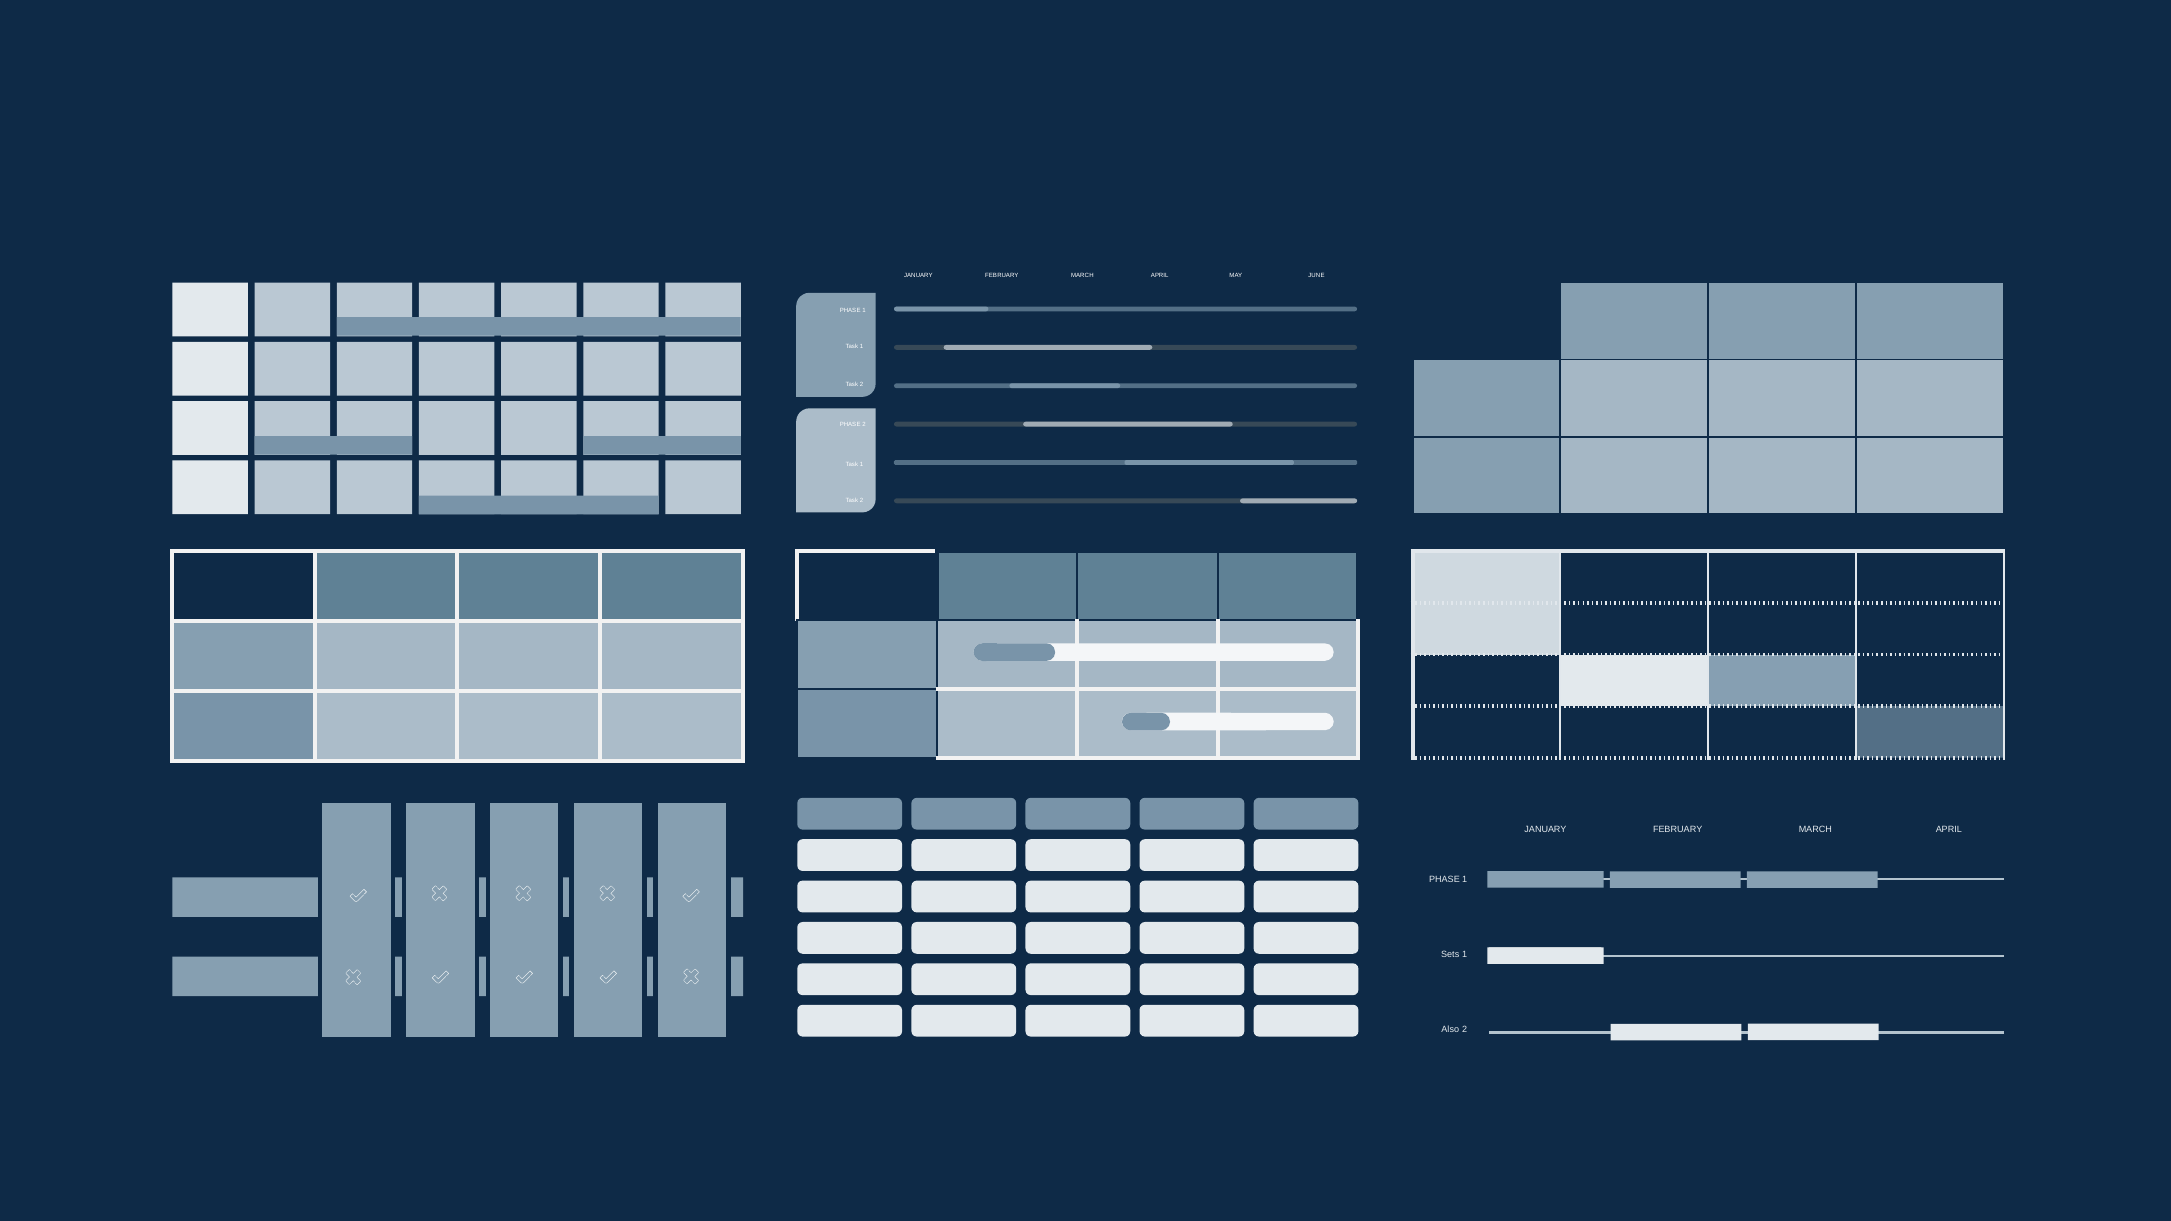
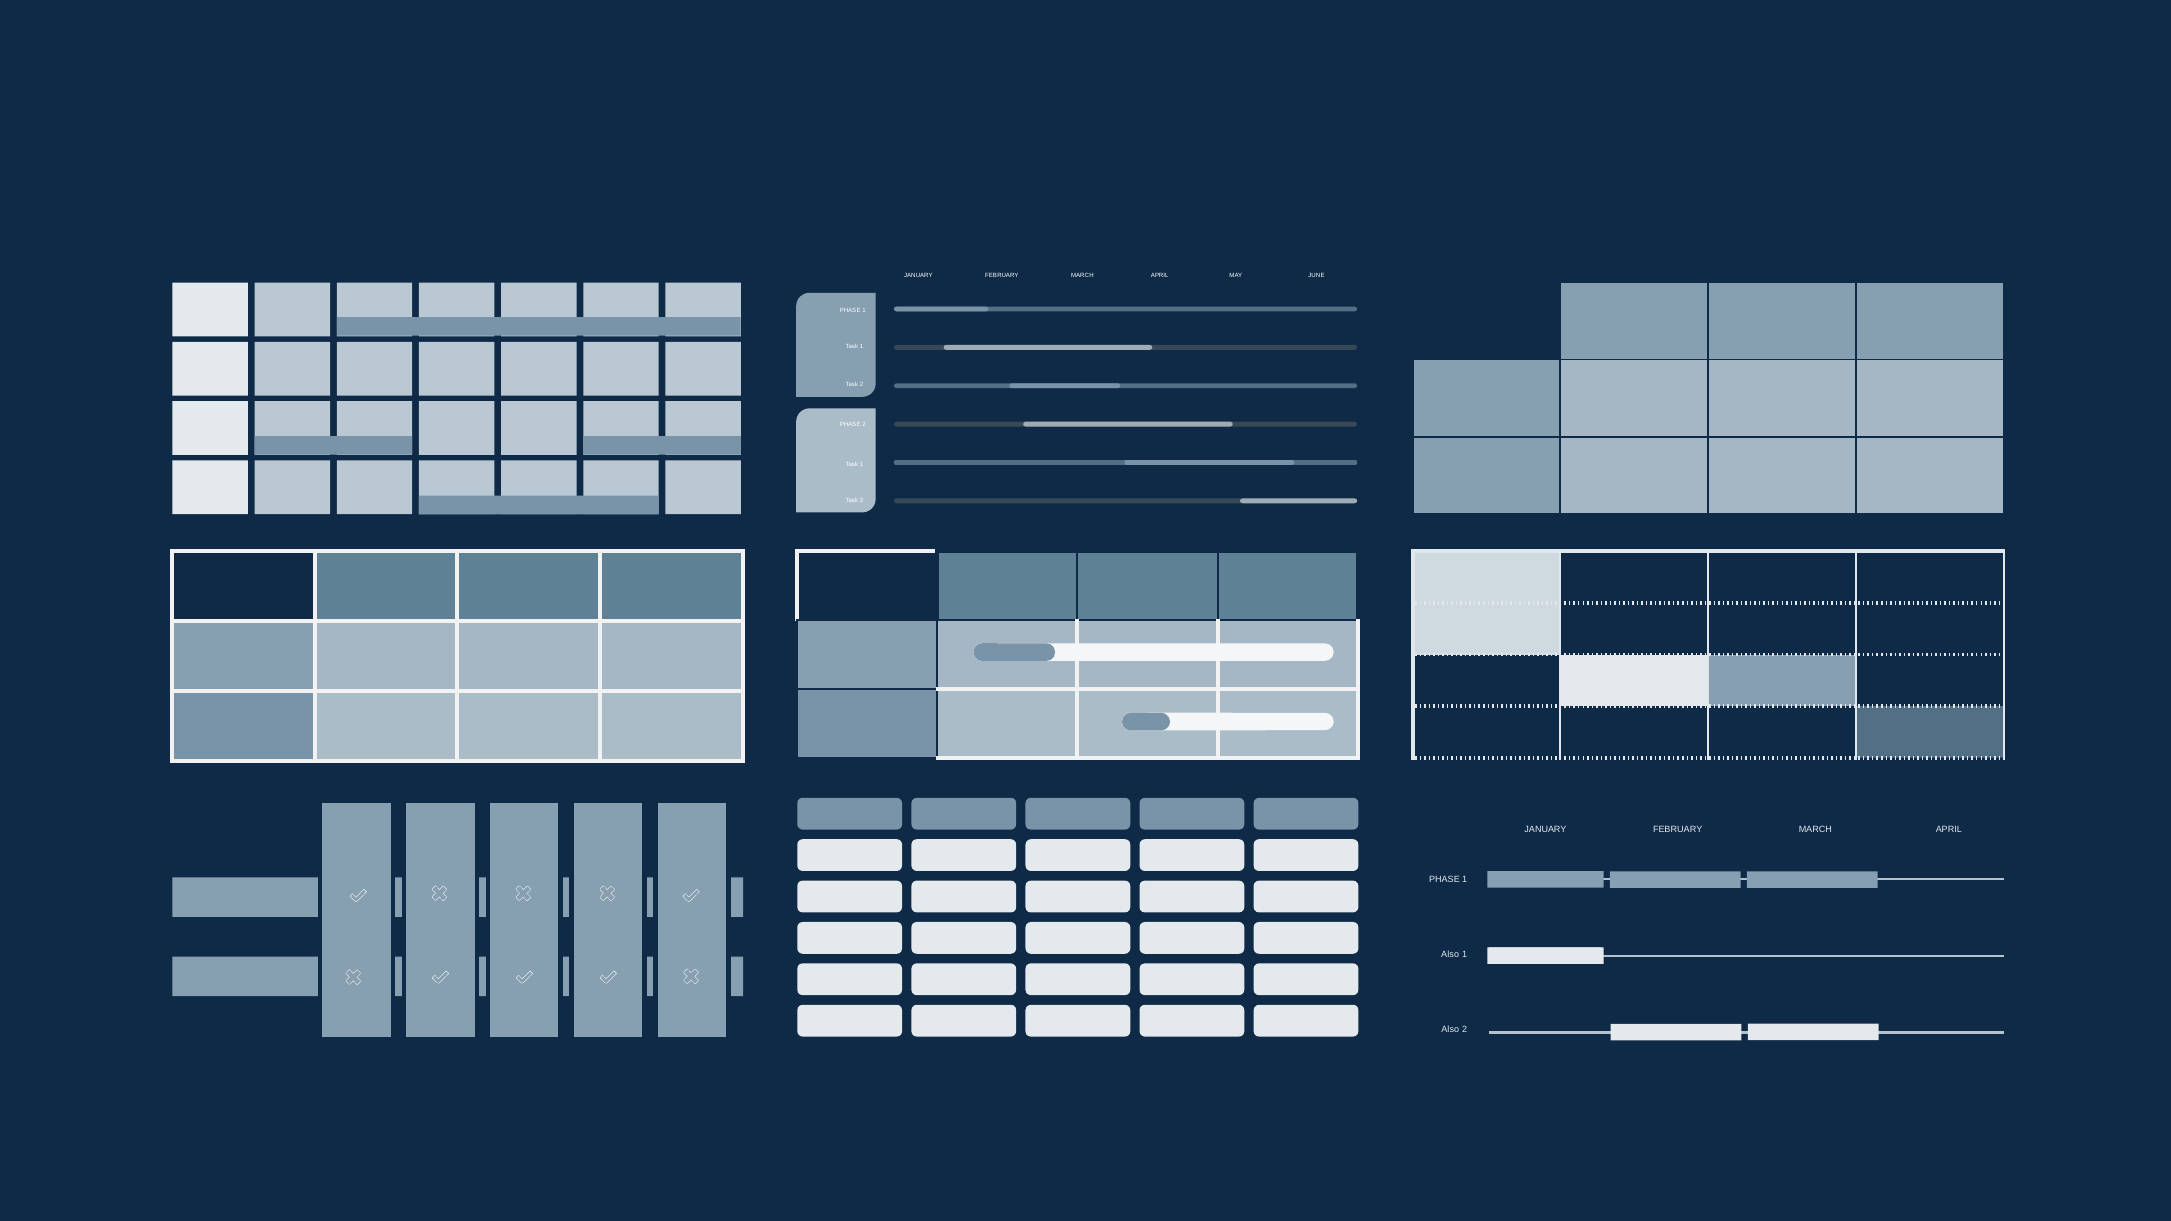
Sets at (1450, 955): Sets -> Also
